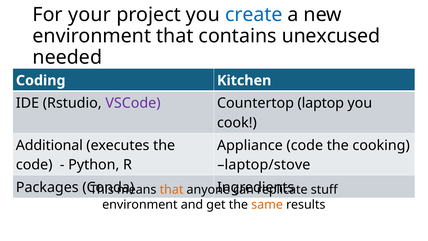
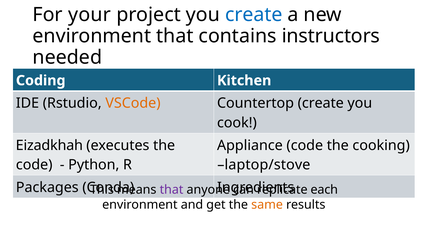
unexcused: unexcused -> instructors
VSCode colour: purple -> orange
Countertop laptop: laptop -> create
Additional: Additional -> Eizadkhah
that at (172, 189) colour: orange -> purple
stuff: stuff -> each
